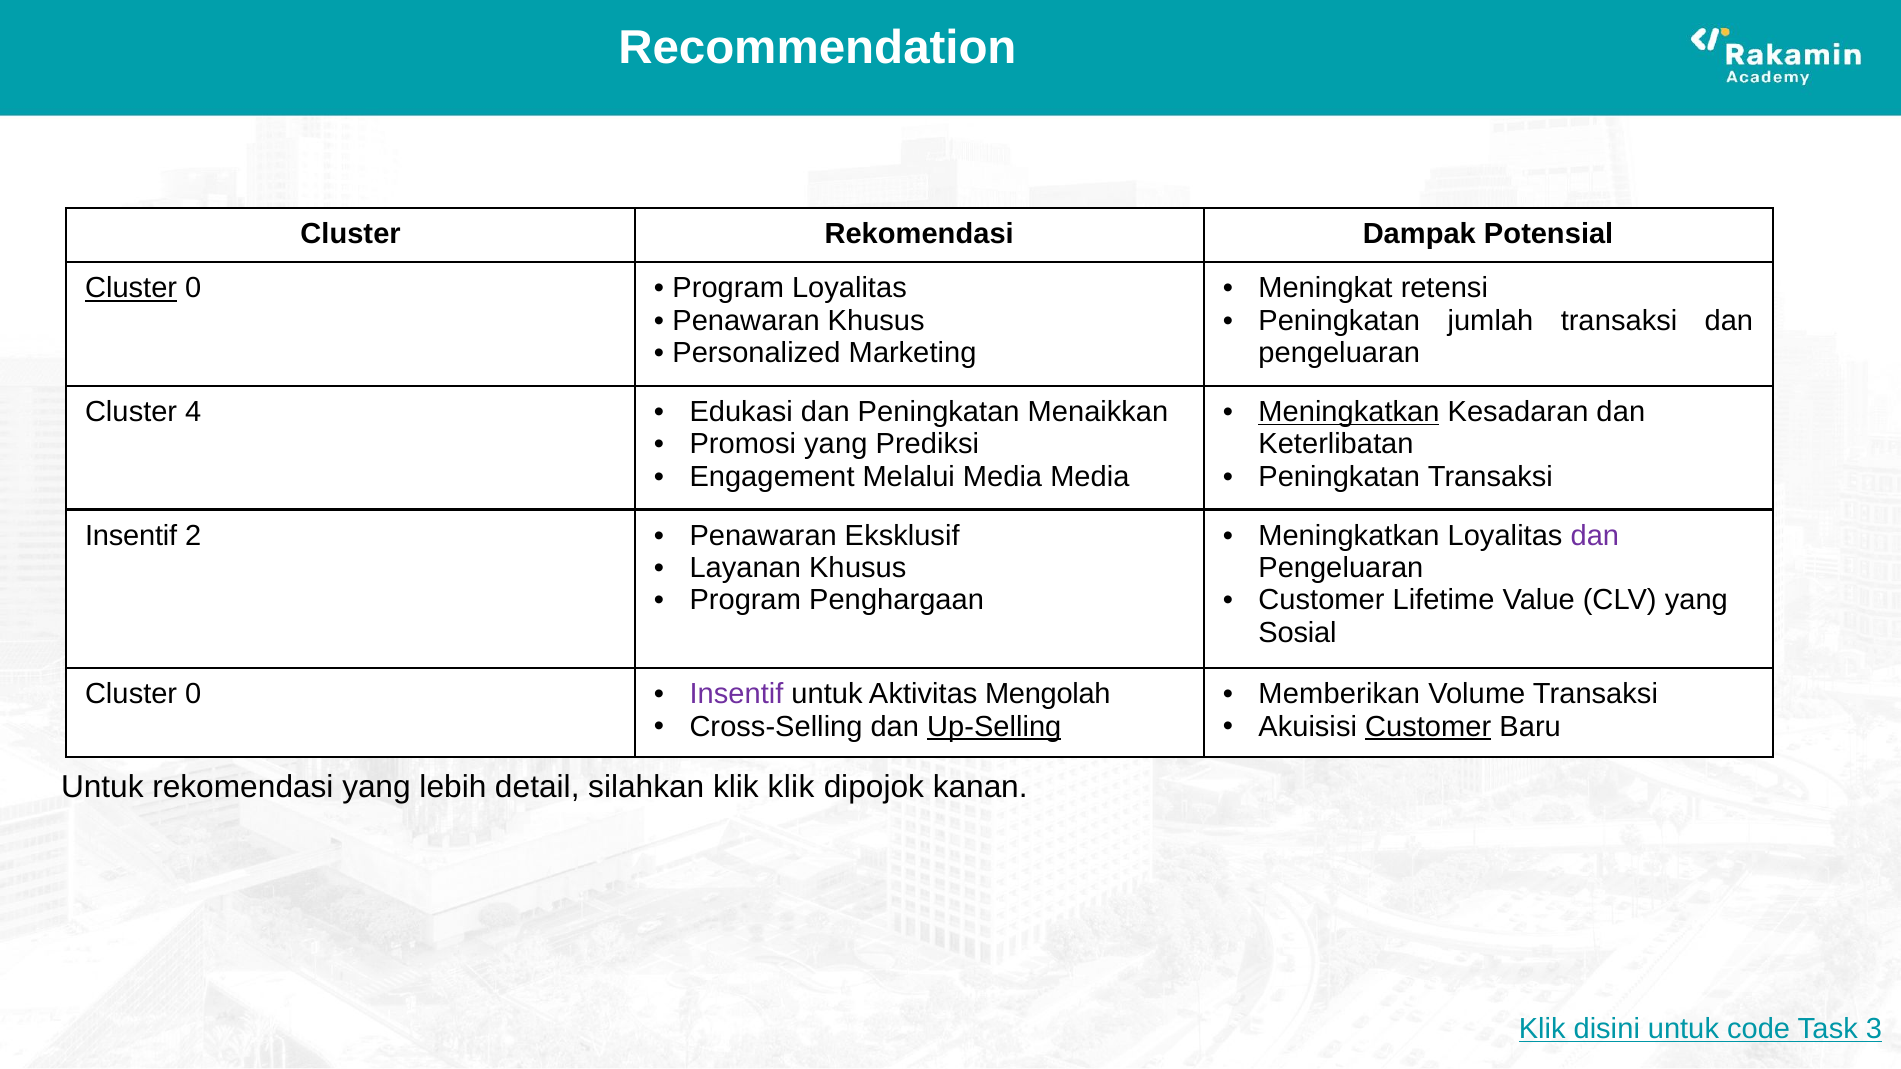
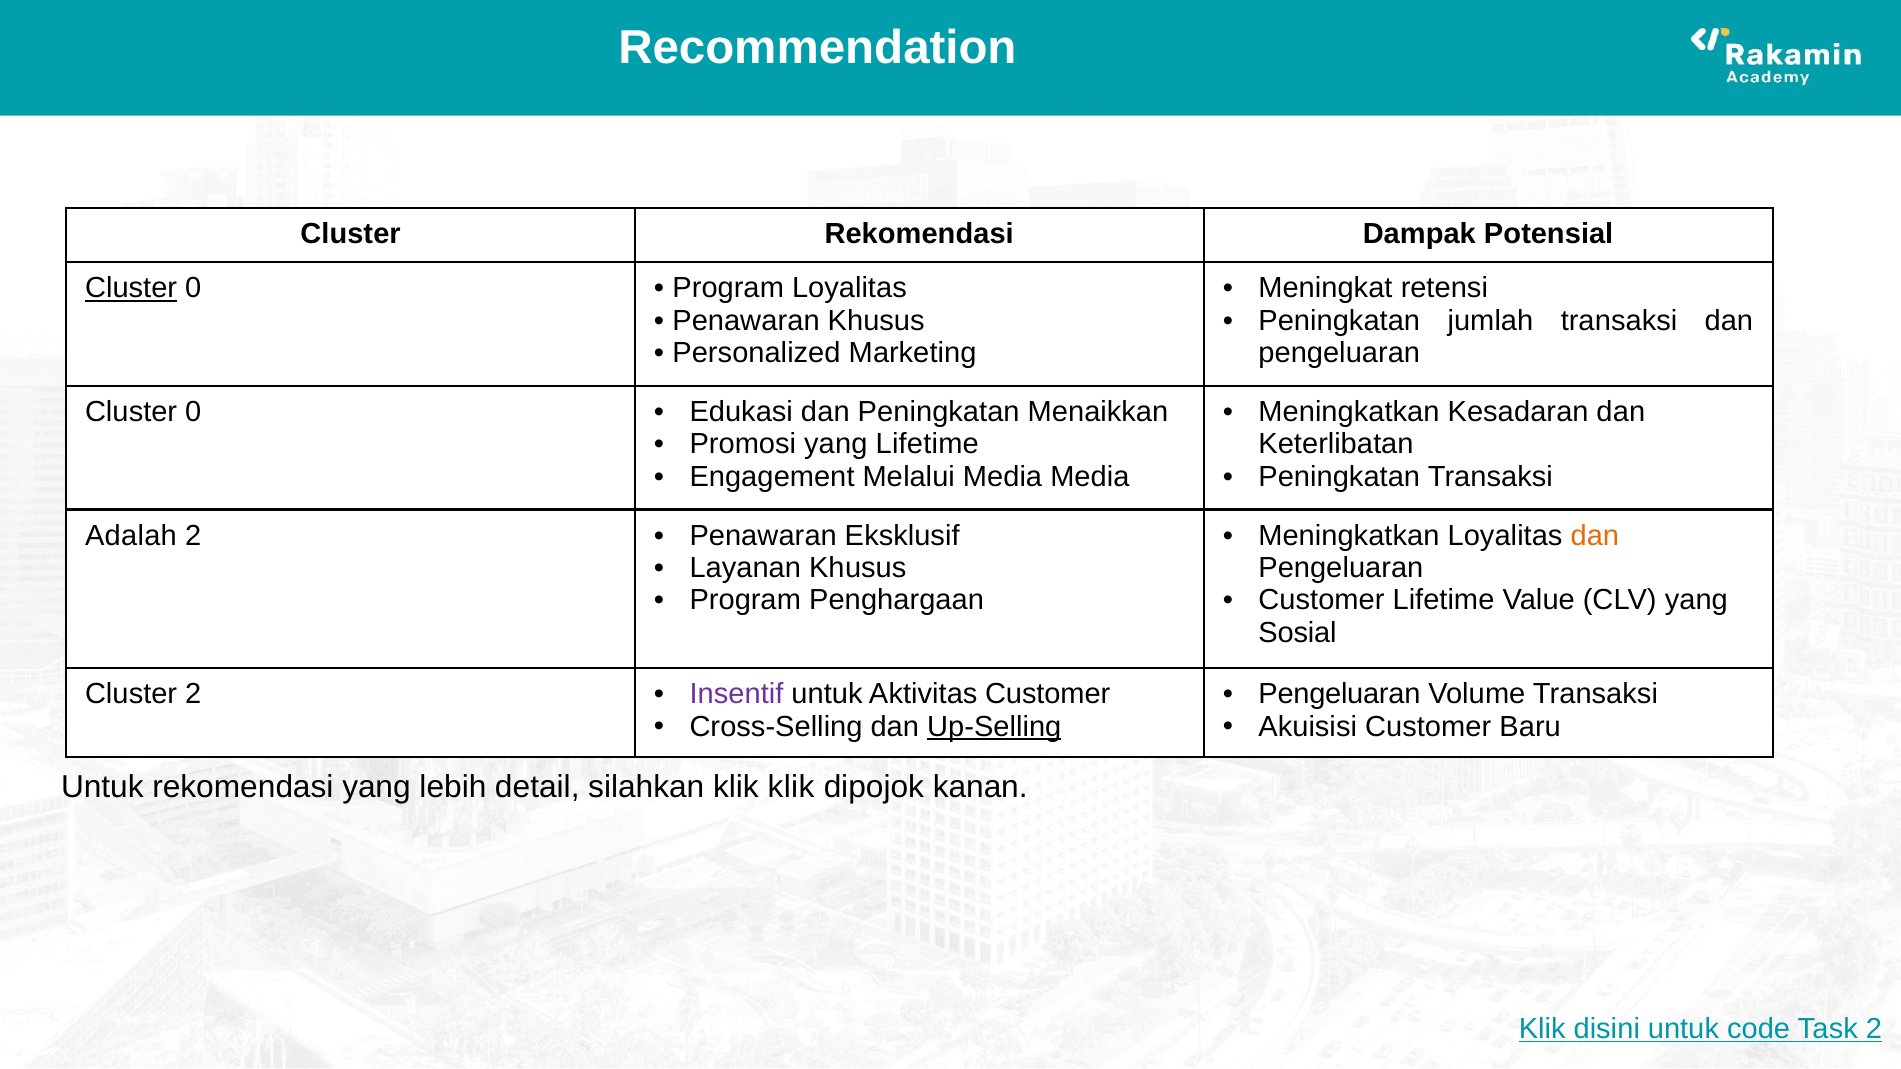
Meningkatkan at (1349, 412) underline: present -> none
4 at (193, 412): 4 -> 0
yang Prediksi: Prediksi -> Lifetime
Insentif at (131, 536): Insentif -> Adalah
dan at (1595, 536) colour: purple -> orange
Memberikan at (1339, 694): Memberikan -> Pengeluaran
0 at (193, 694): 0 -> 2
Aktivitas Mengolah: Mengolah -> Customer
Customer at (1428, 727) underline: present -> none
Task 3: 3 -> 2
